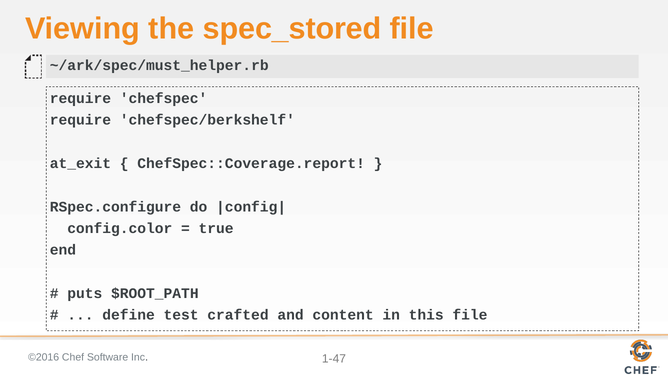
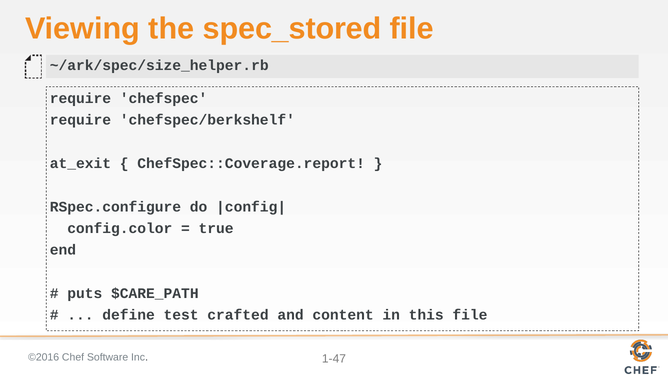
~/ark/spec/must_helper.rb: ~/ark/spec/must_helper.rb -> ~/ark/spec/size_helper.rb
$ROOT_PATH: $ROOT_PATH -> $CARE_PATH
